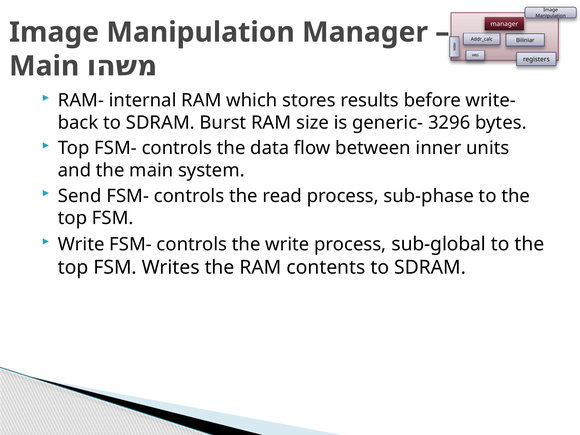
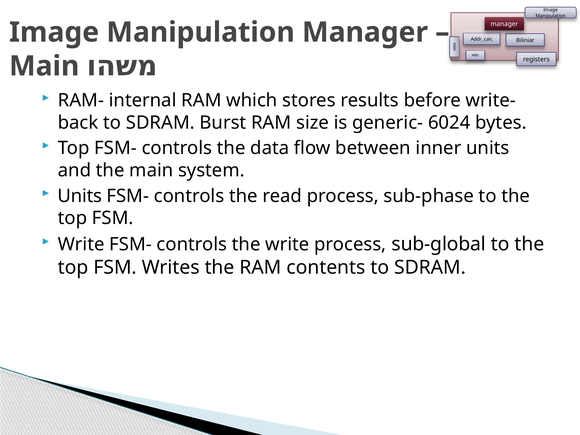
3296: 3296 -> 6024
Send at (80, 196): Send -> Units
